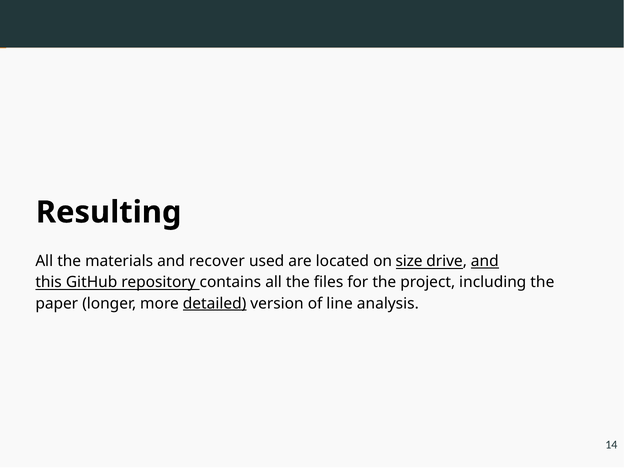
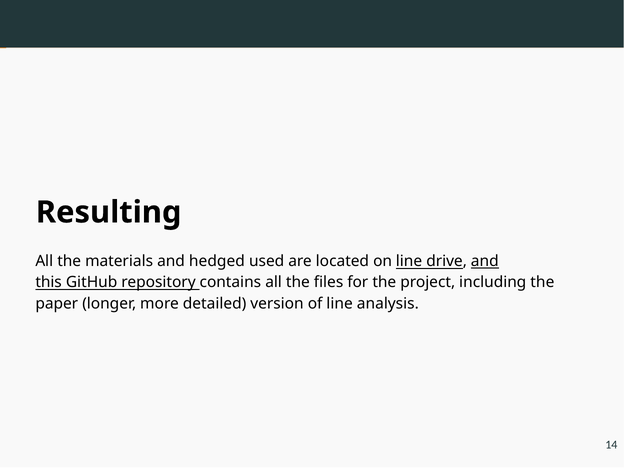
recover: recover -> hedged
on size: size -> line
detailed underline: present -> none
